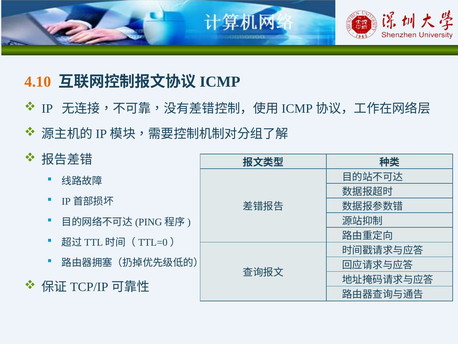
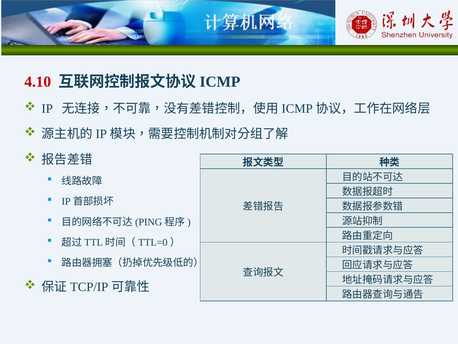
4.10 colour: orange -> red
